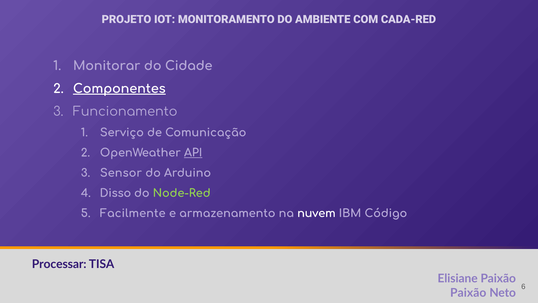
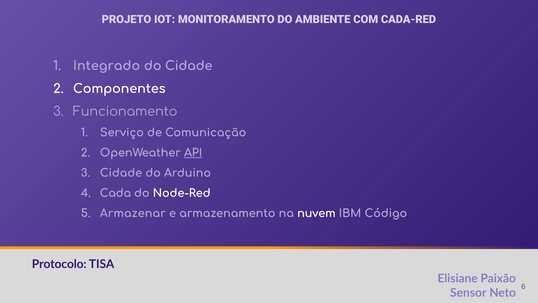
Monitorar: Monitorar -> Integrado
Componentes underline: present -> none
Sensor at (121, 173): Sensor -> Cidade
Disso: Disso -> Cada
Node-Red colour: light green -> white
Facilmente: Facilmente -> Armazenar
Processar: Processar -> Protocolo
Paixão at (468, 293): Paixão -> Sensor
